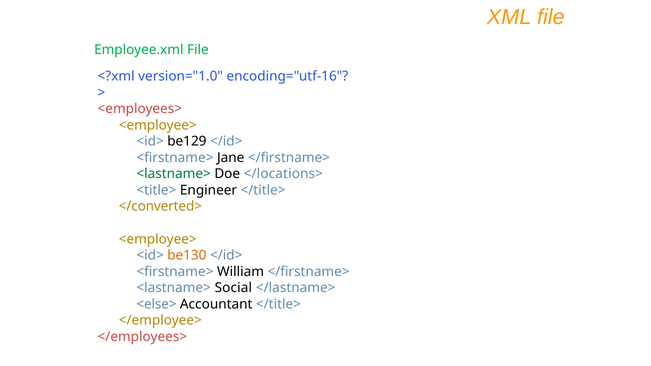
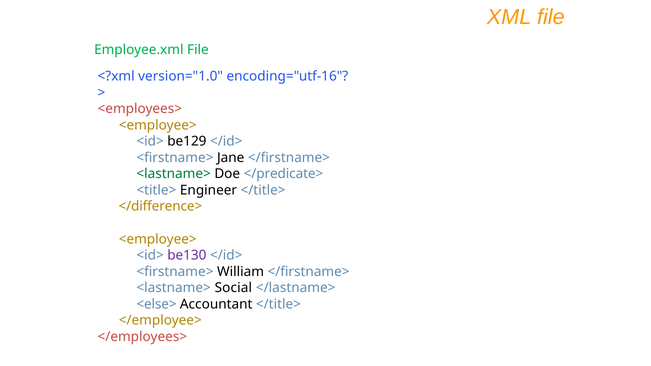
</locations>: </locations> -> </predicate>
</converted>: </converted> -> </difference>
be130 colour: orange -> purple
